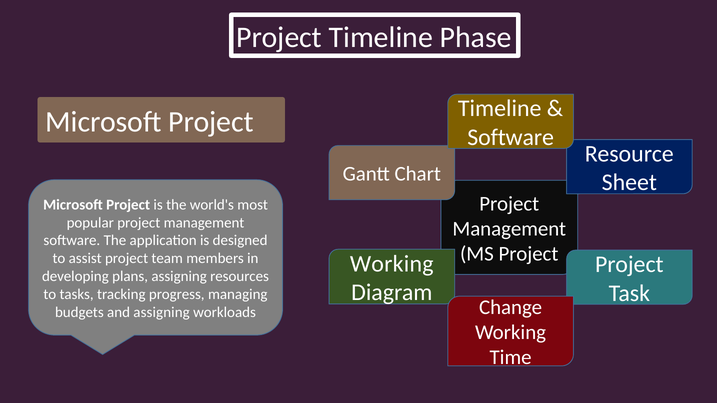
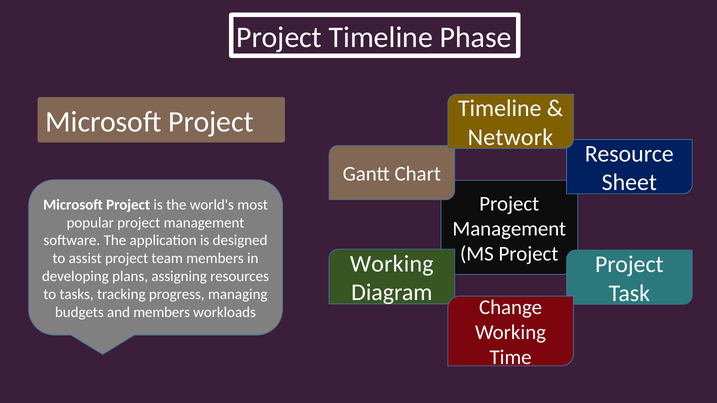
Software at (511, 137): Software -> Network
and assigning: assigning -> members
